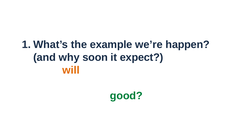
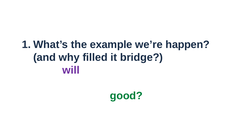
soon: soon -> filled
expect: expect -> bridge
will colour: orange -> purple
